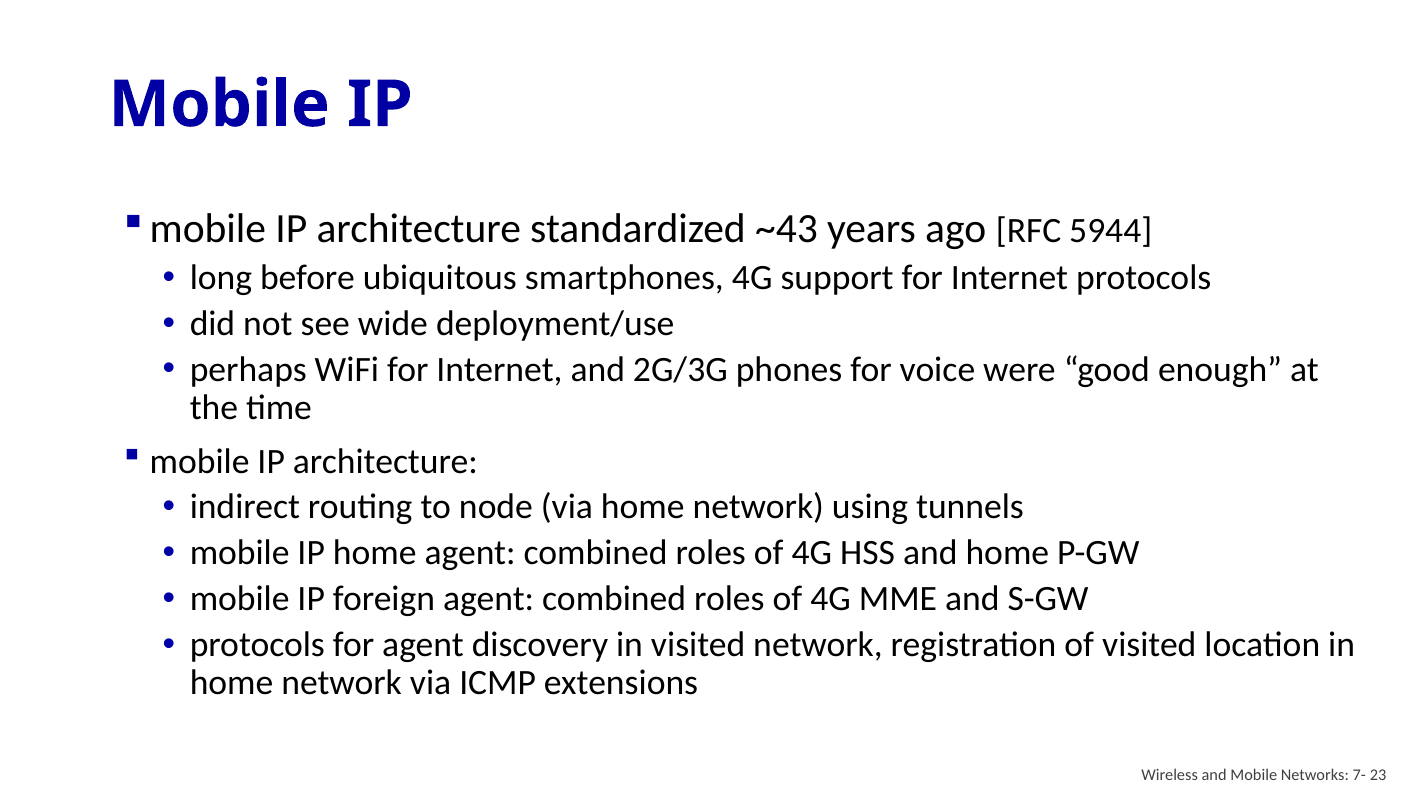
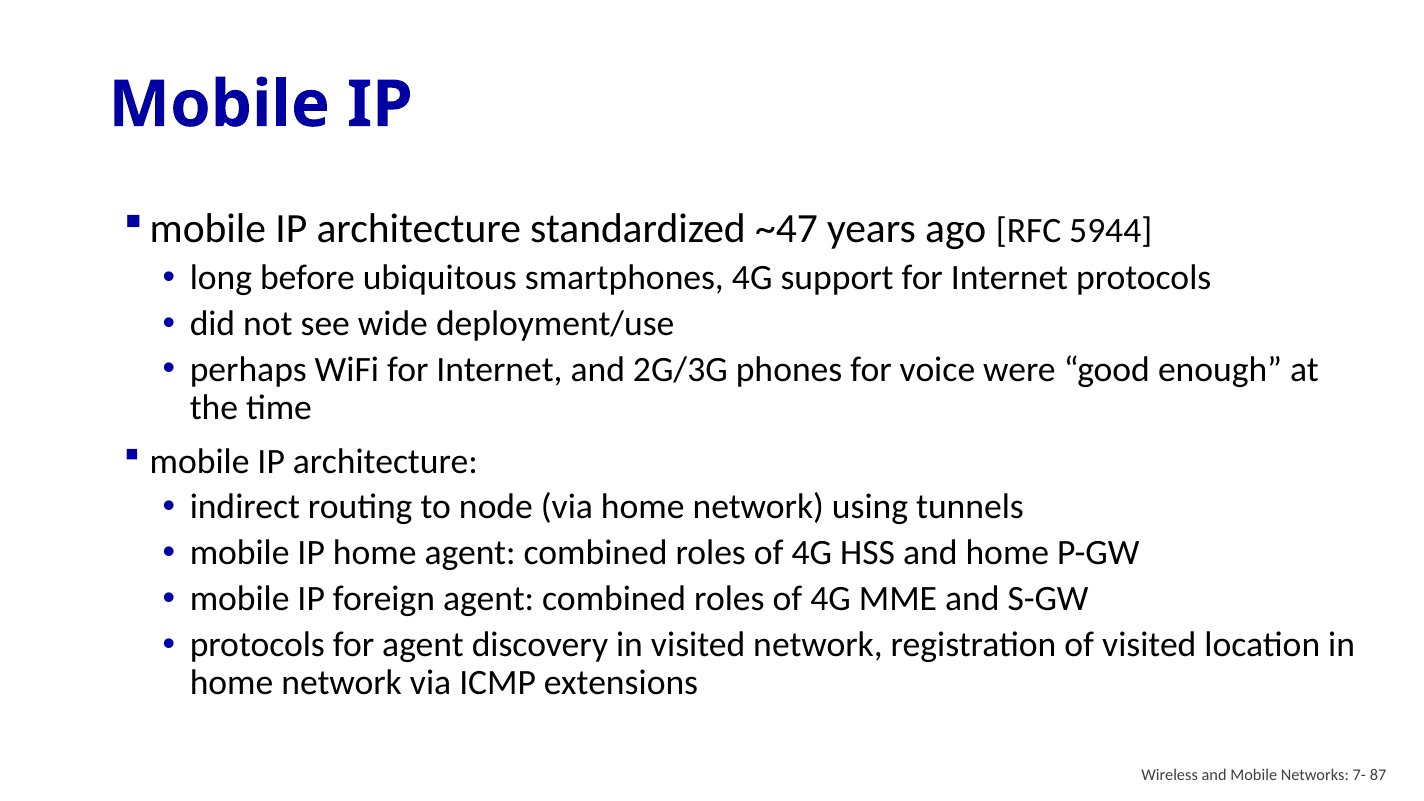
~43: ~43 -> ~47
23: 23 -> 87
